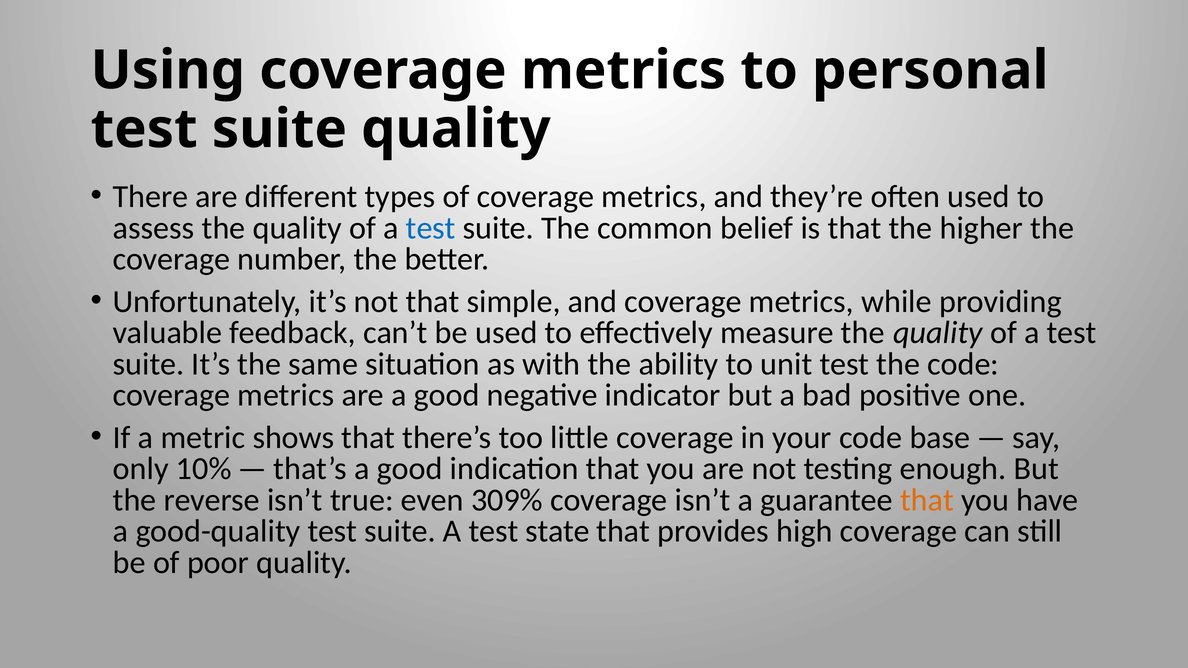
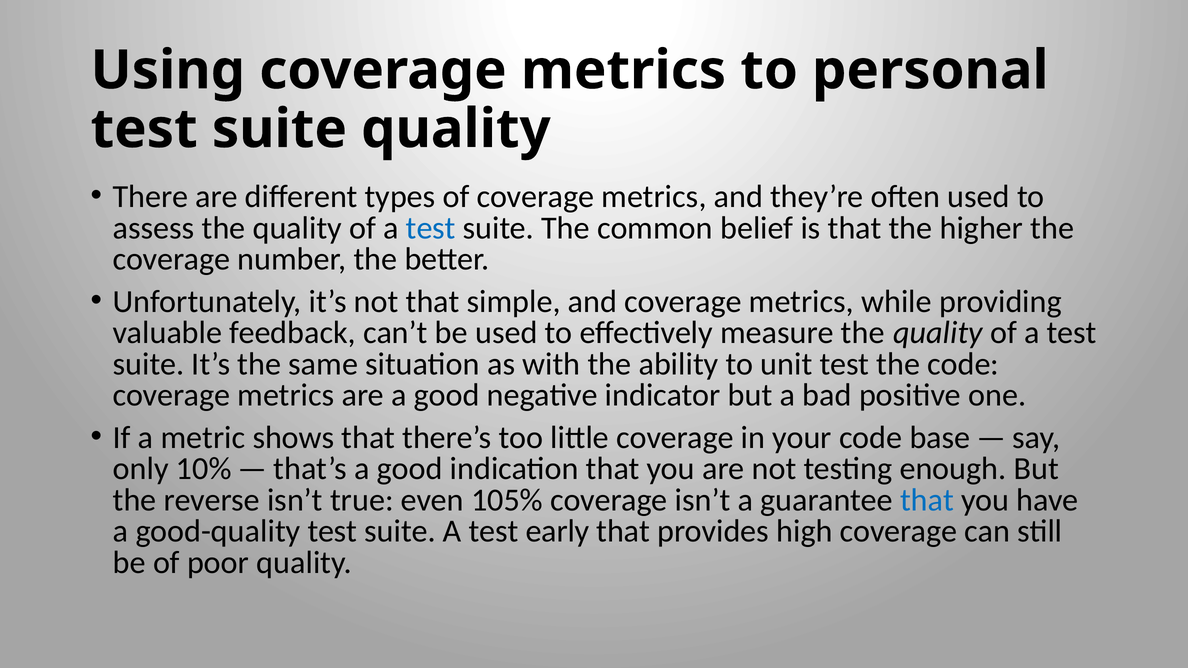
309%: 309% -> 105%
that at (927, 500) colour: orange -> blue
state: state -> early
